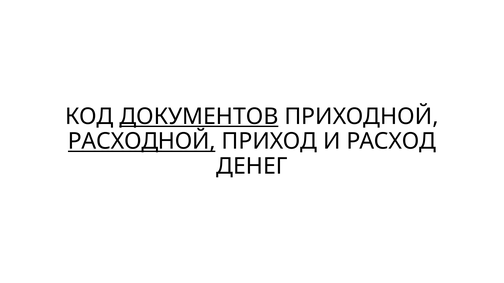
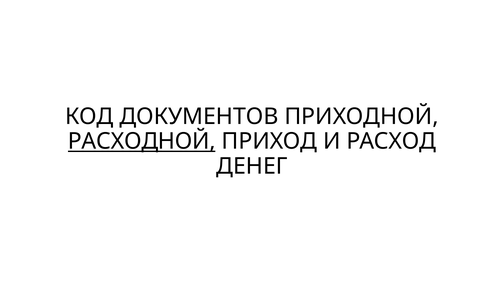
ДОКУМЕНТОВ underline: present -> none
